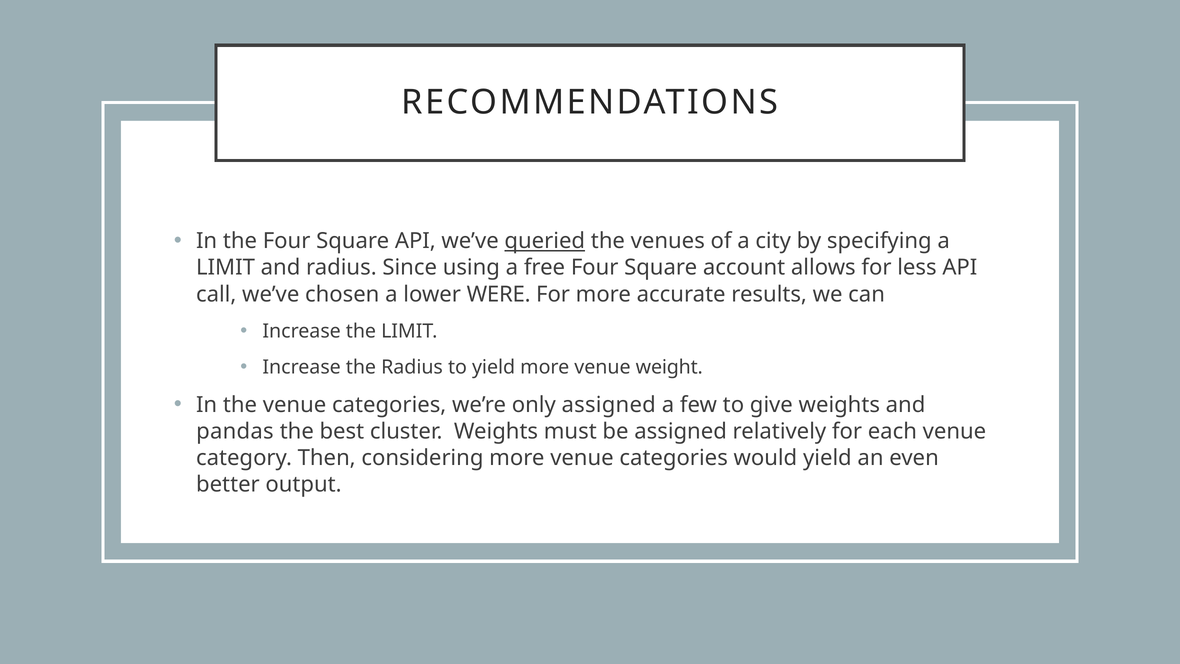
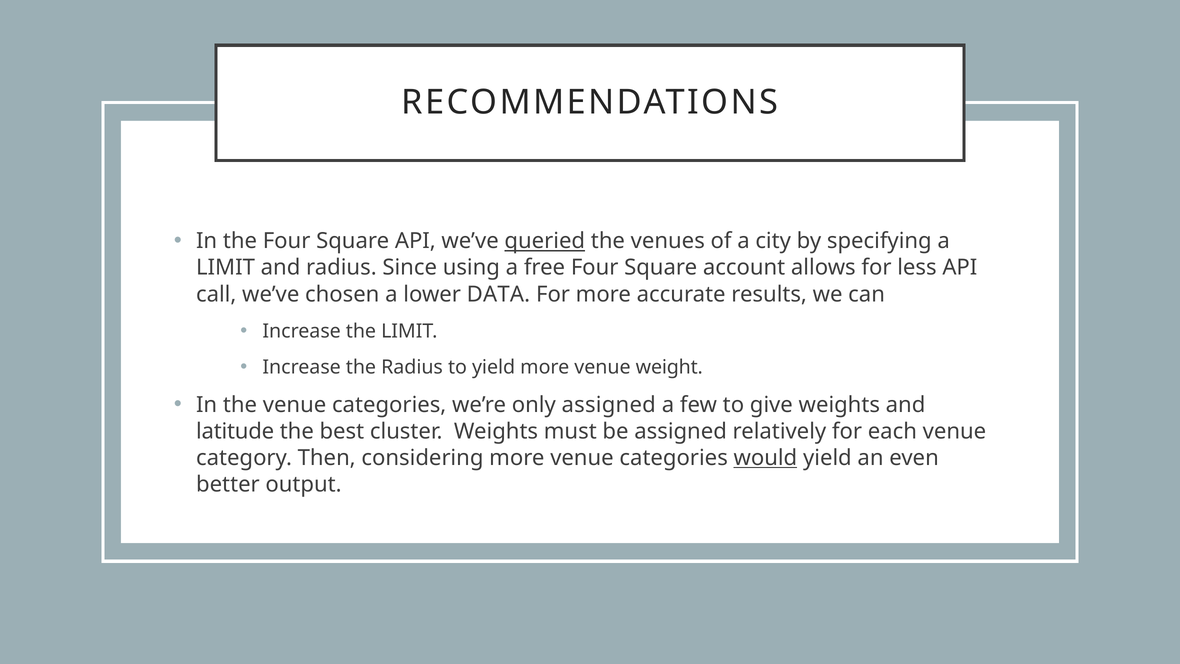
WERE: WERE -> DATA
pandas: pandas -> latitude
would underline: none -> present
